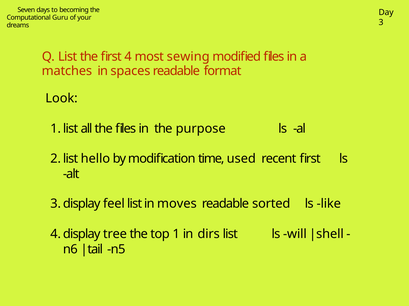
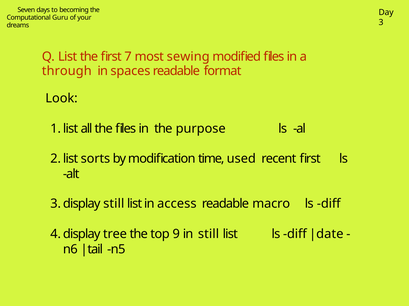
4: 4 -> 7
matches: matches -> through
hello: hello -> sorts
feel at (114, 204): feel -> still
moves: moves -> access
sorted: sorted -> macro
like at (329, 204): like -> diff
1: 1 -> 9
in dirs: dirs -> still
list ls will: will -> diff
shell: shell -> date
